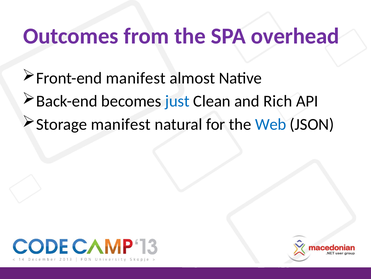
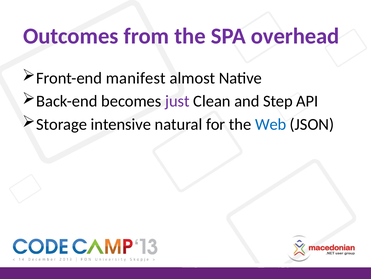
just colour: blue -> purple
Rich: Rich -> Step
Storage manifest: manifest -> intensive
